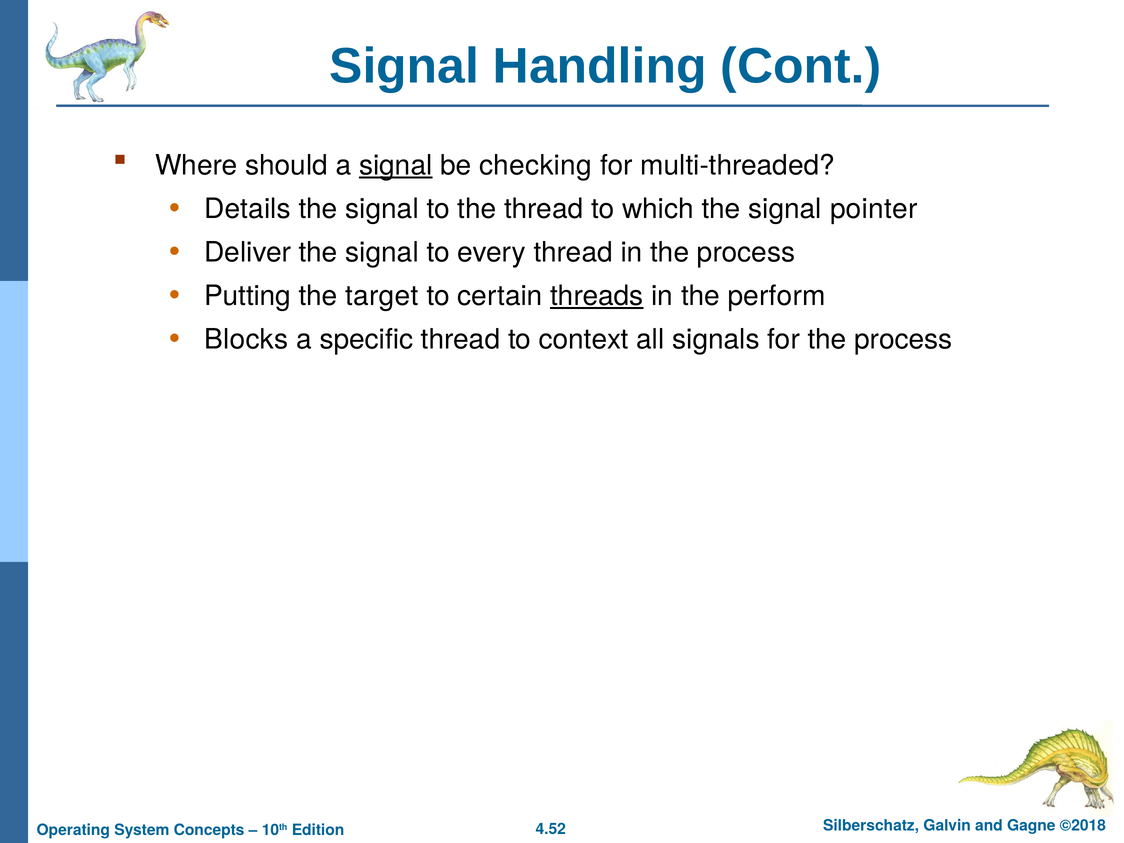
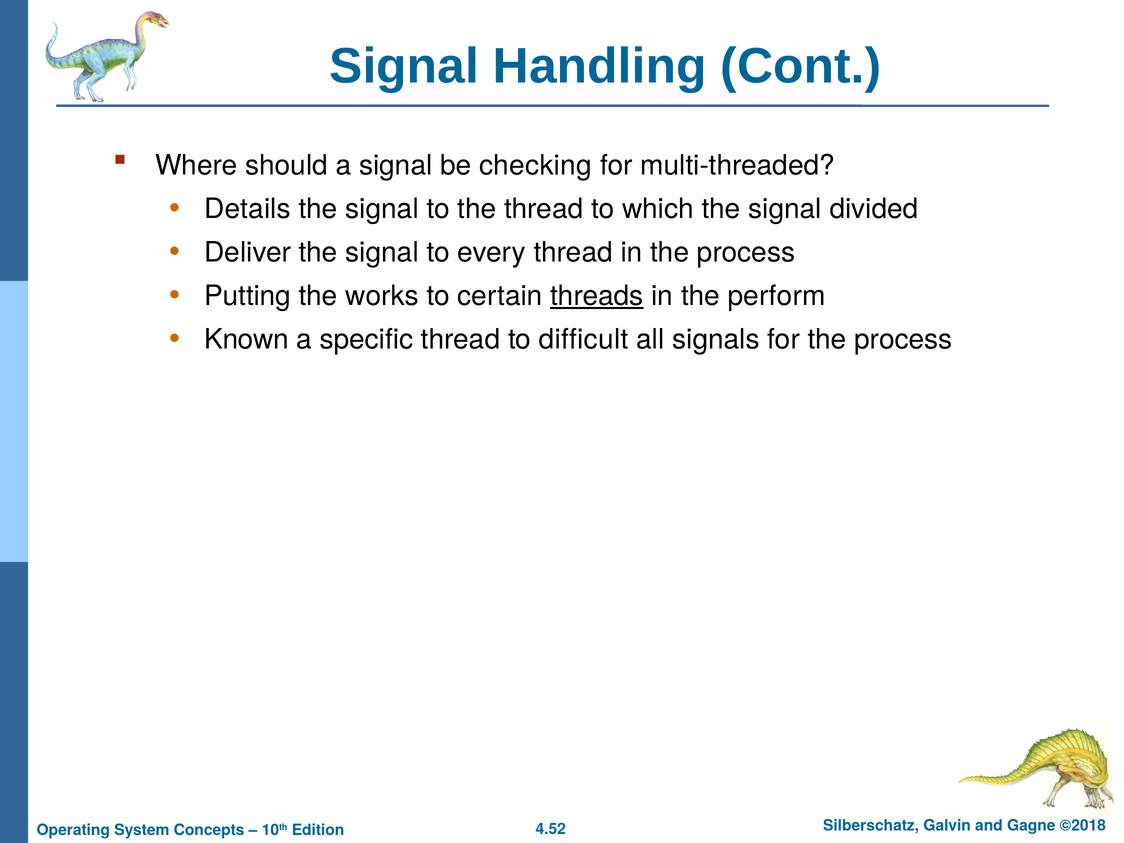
signal at (396, 165) underline: present -> none
pointer: pointer -> divided
target: target -> works
Blocks: Blocks -> Known
context: context -> difficult
